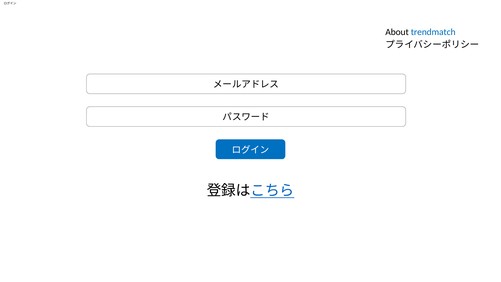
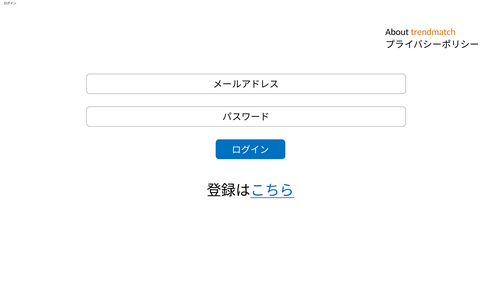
trendmatch colour: blue -> orange
